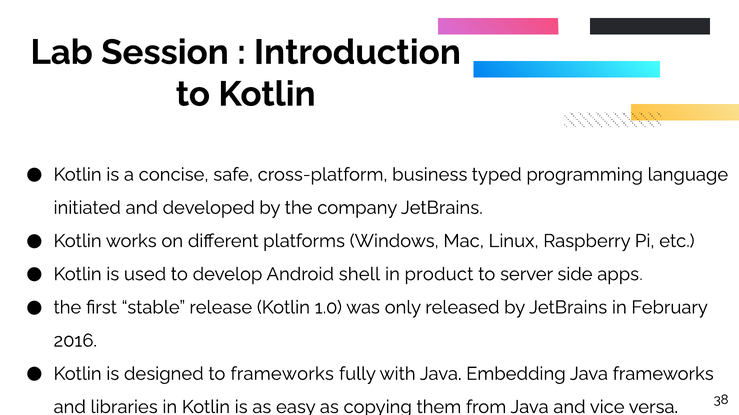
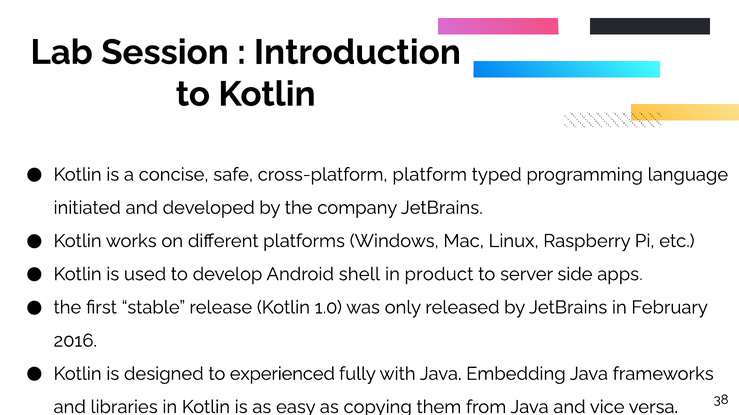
business: business -> platform
to frameworks: frameworks -> experienced
